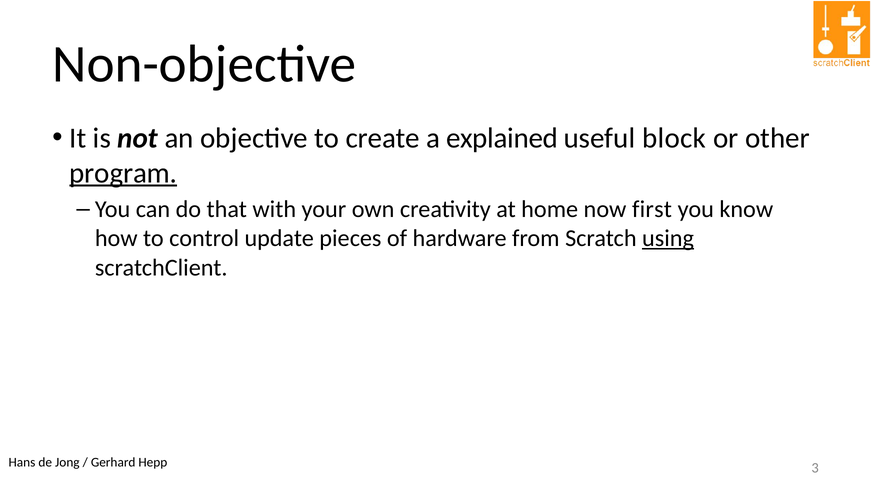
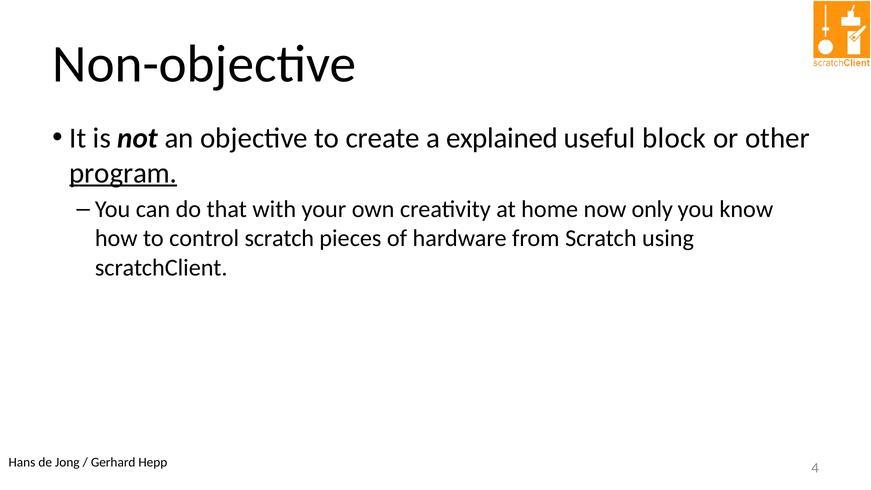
first: first -> only
control update: update -> scratch
using underline: present -> none
3: 3 -> 4
